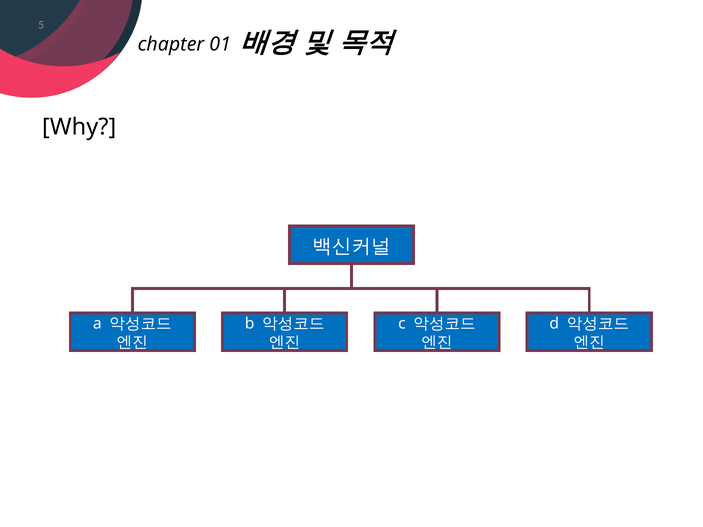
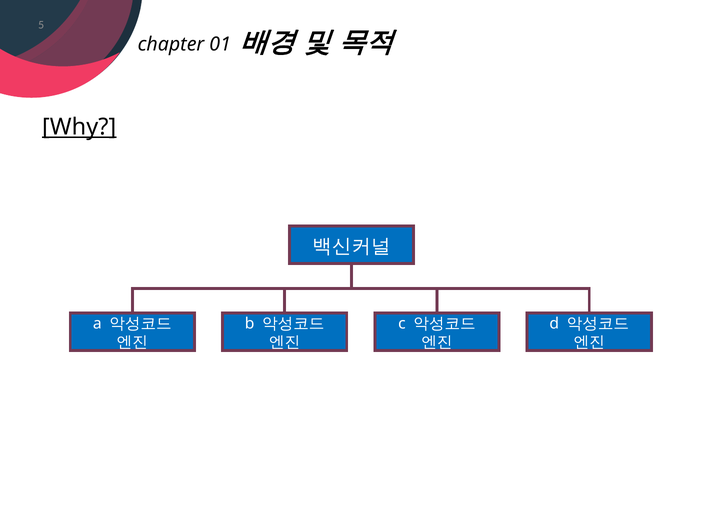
Why underline: none -> present
